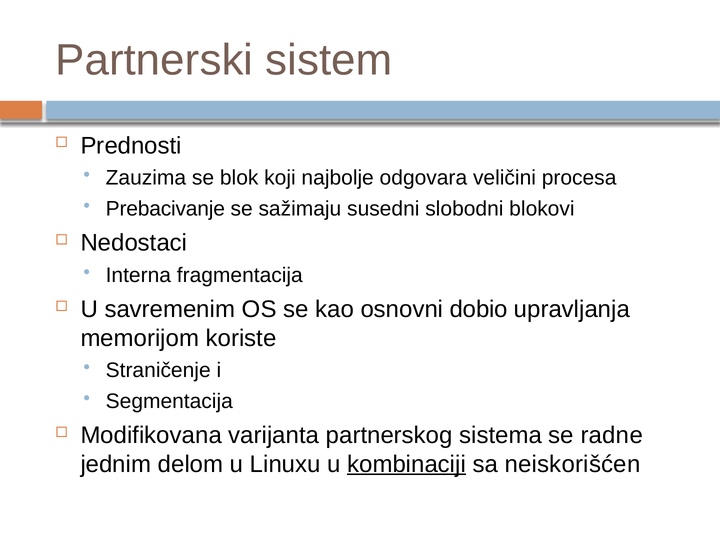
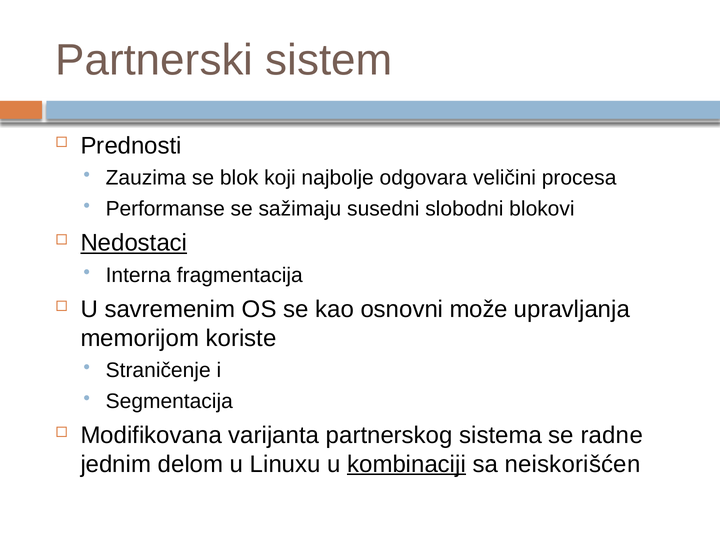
Prebacivanje: Prebacivanje -> Performanse
Nedostaci underline: none -> present
dobio: dobio -> može
